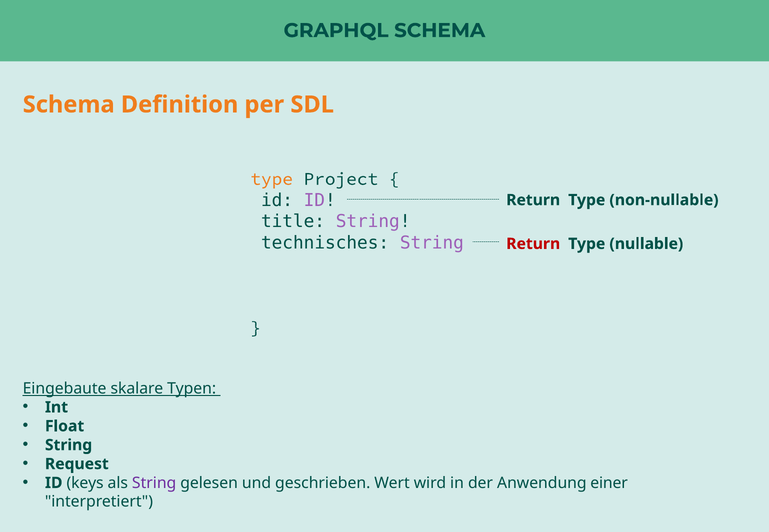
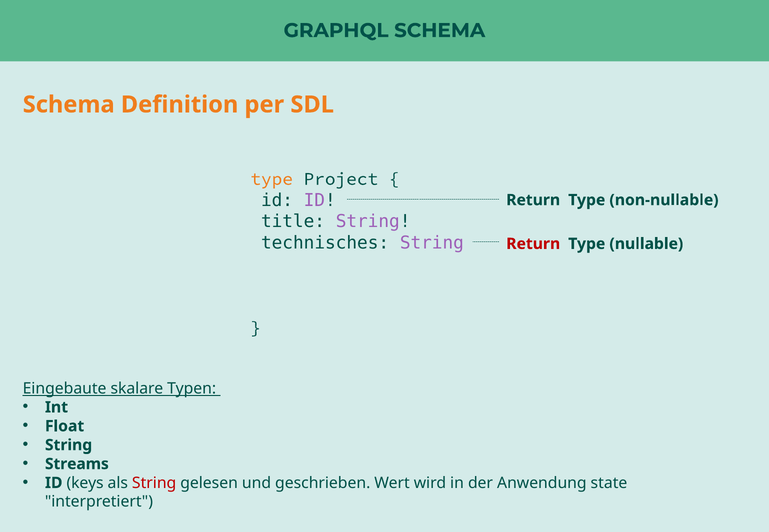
Request: Request -> Streams
String at (154, 483) colour: purple -> red
einer: einer -> state
